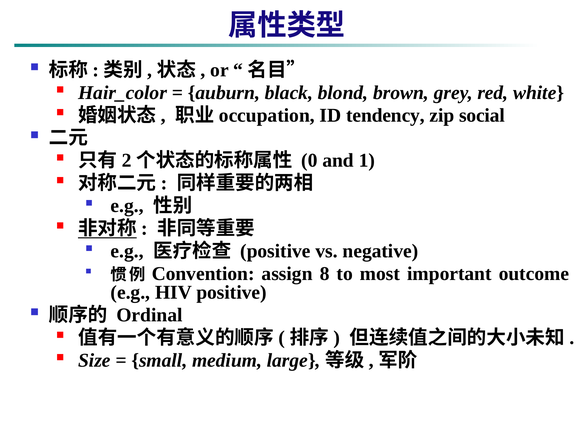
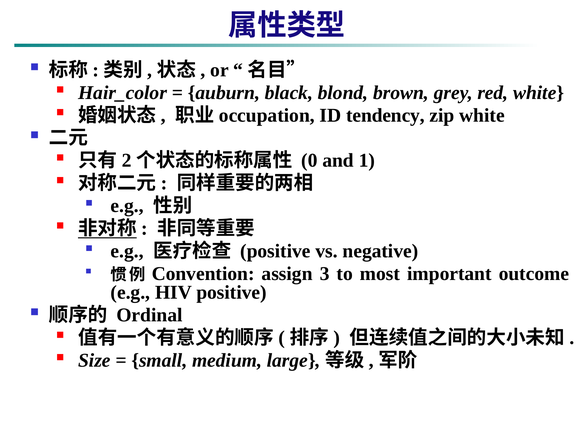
zip social: social -> white
8: 8 -> 3
